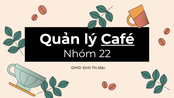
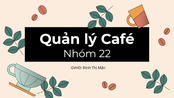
Café underline: present -> none
